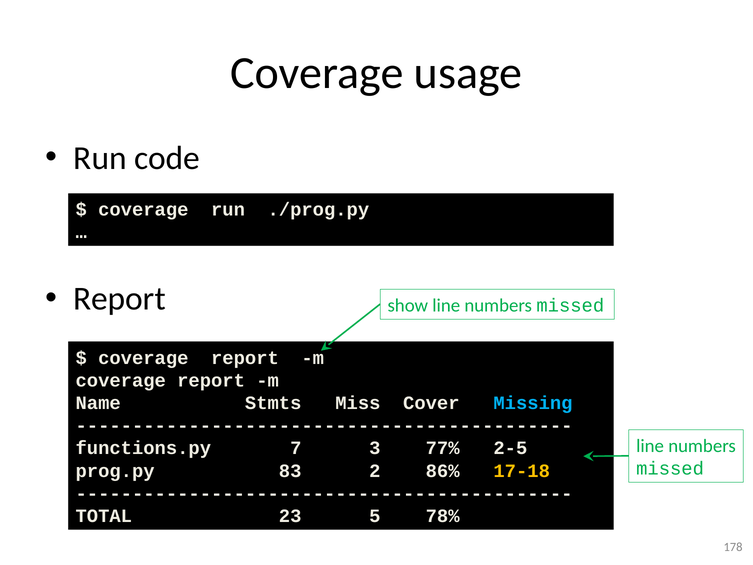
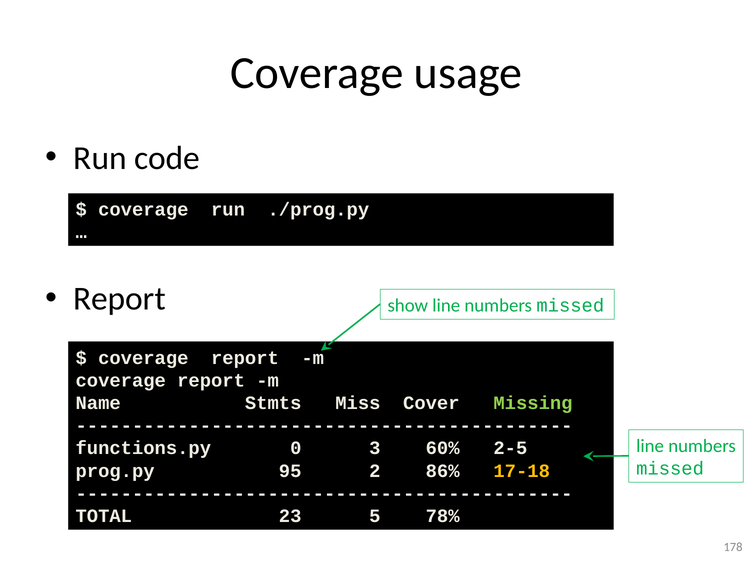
Missing colour: light blue -> light green
7: 7 -> 0
77%: 77% -> 60%
83: 83 -> 95
